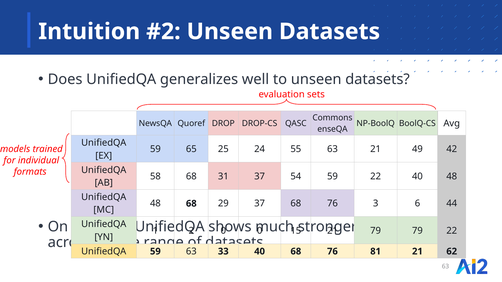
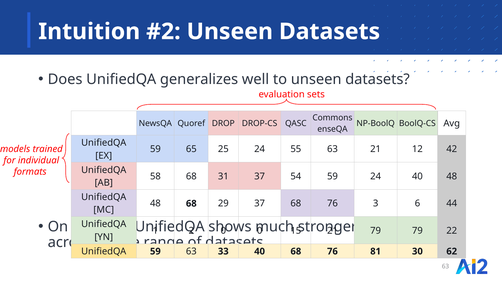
49: 49 -> 12
59 22: 22 -> 24
81 21: 21 -> 30
